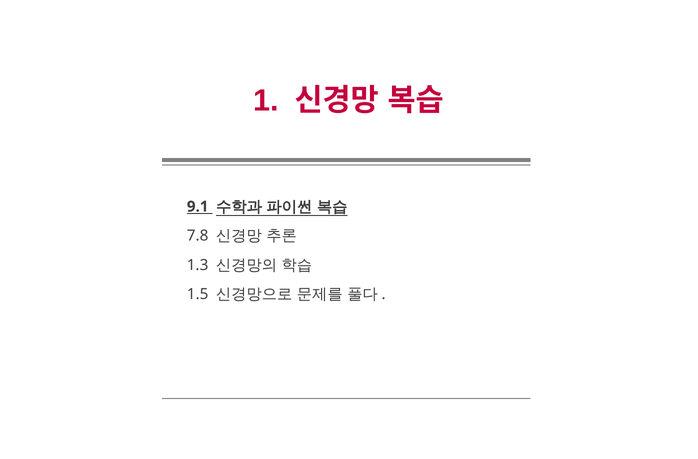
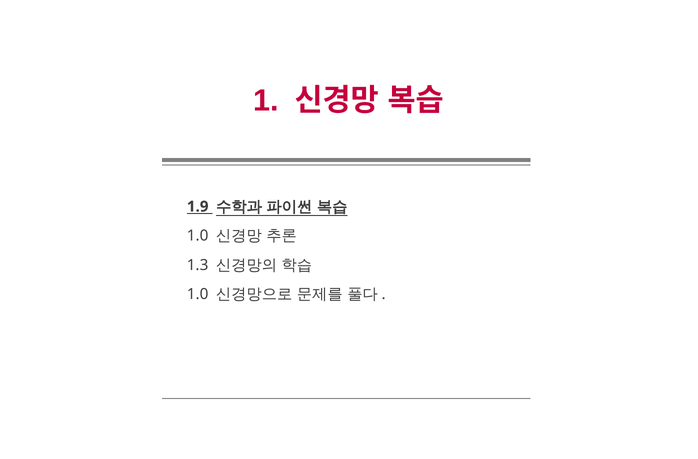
9.1: 9.1 -> 1.9
7.8 at (198, 236): 7.8 -> 1.0
1.5 at (198, 294): 1.5 -> 1.0
